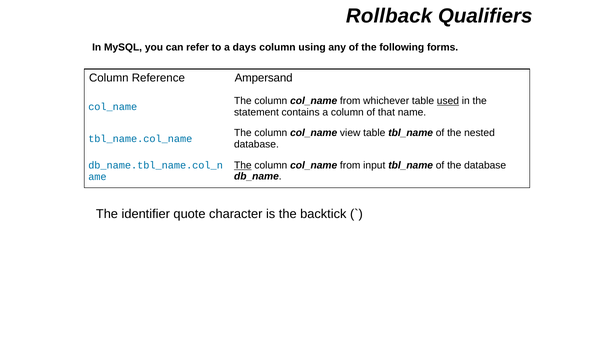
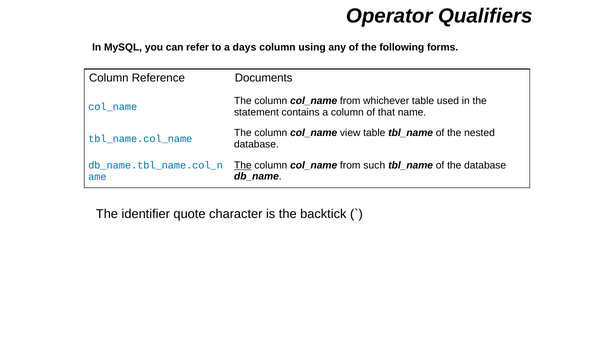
Rollback: Rollback -> Operator
Ampersand: Ampersand -> Documents
used underline: present -> none
input: input -> such
